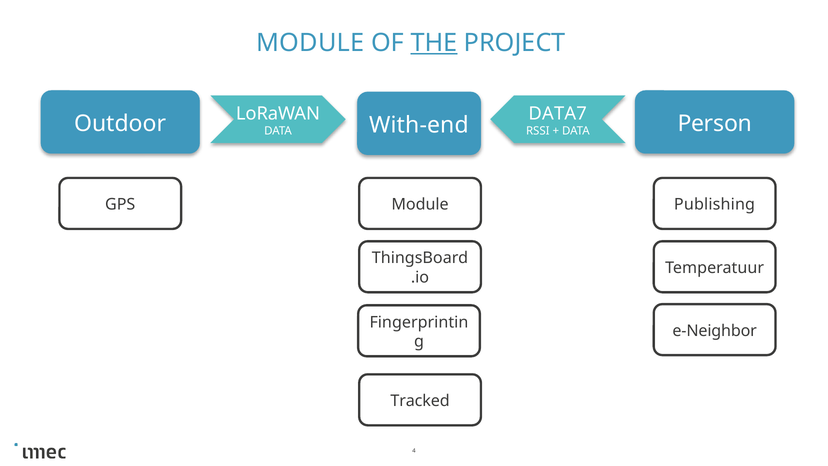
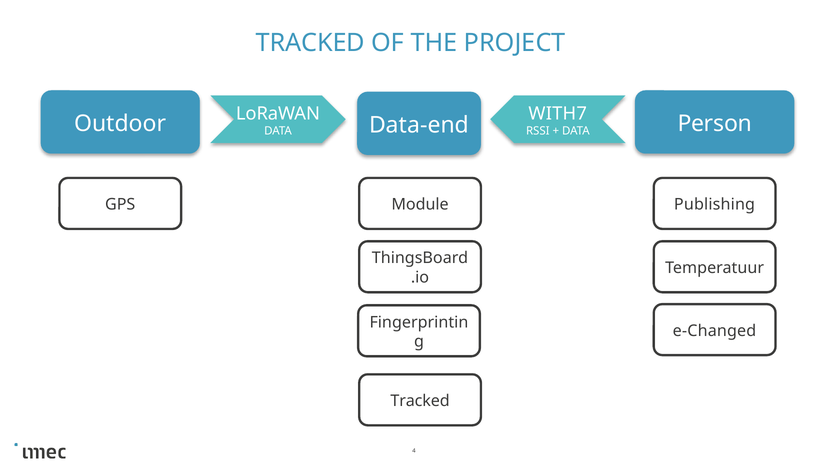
MODULE at (310, 43): MODULE -> TRACKED
THE underline: present -> none
DATA7: DATA7 -> WITH7
With-end: With-end -> Data-end
e-Neighbor: e-Neighbor -> e-Changed
